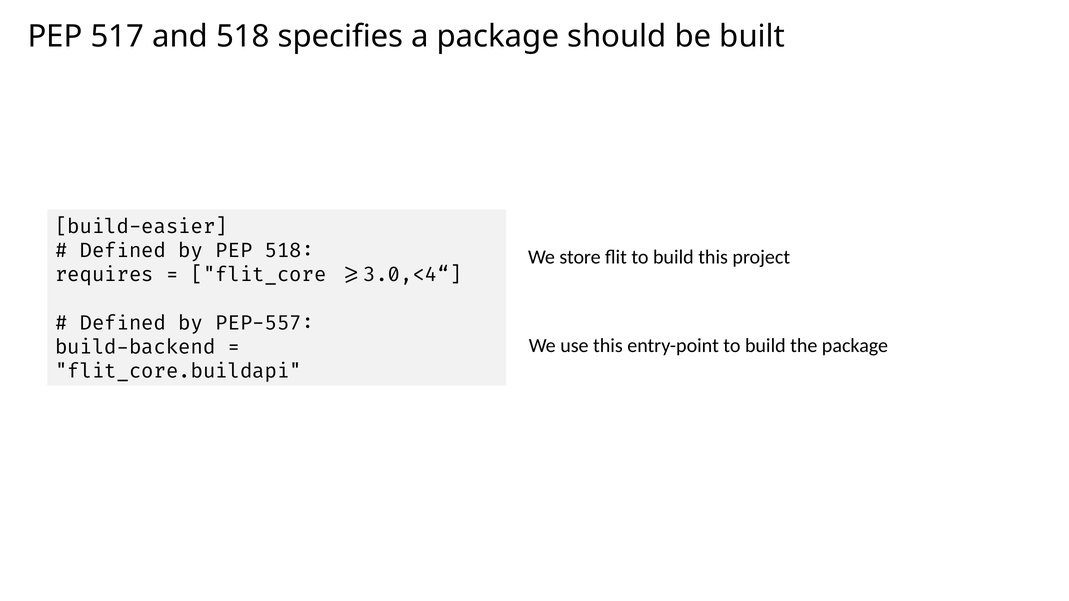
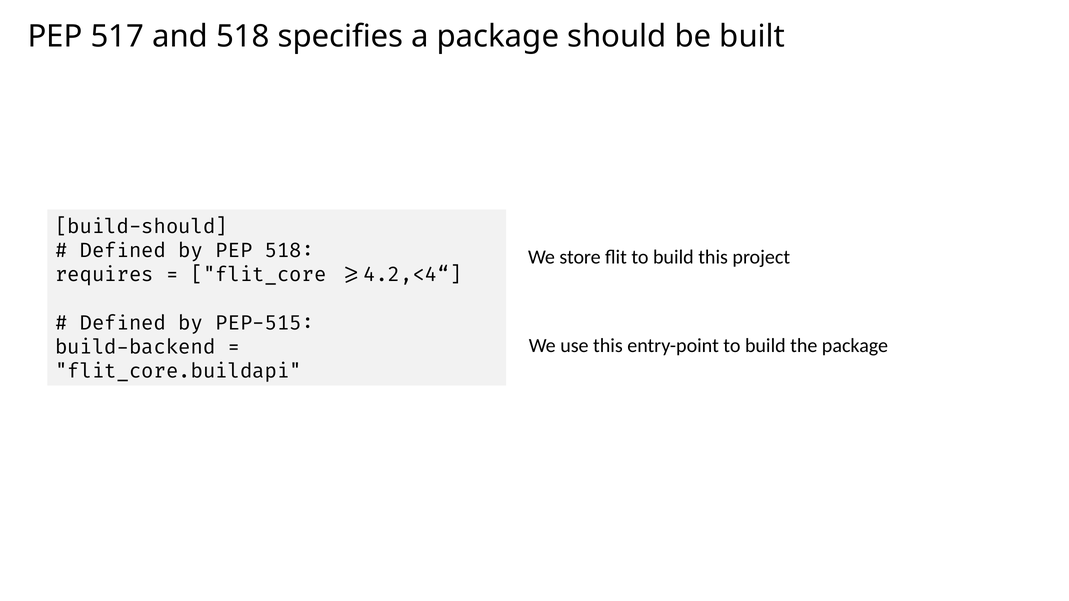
build-easier: build-easier -> build-should
>=3.0,<4“: >=3.0,<4“ -> >=4.2,<4“
PEP-557: PEP-557 -> PEP-515
